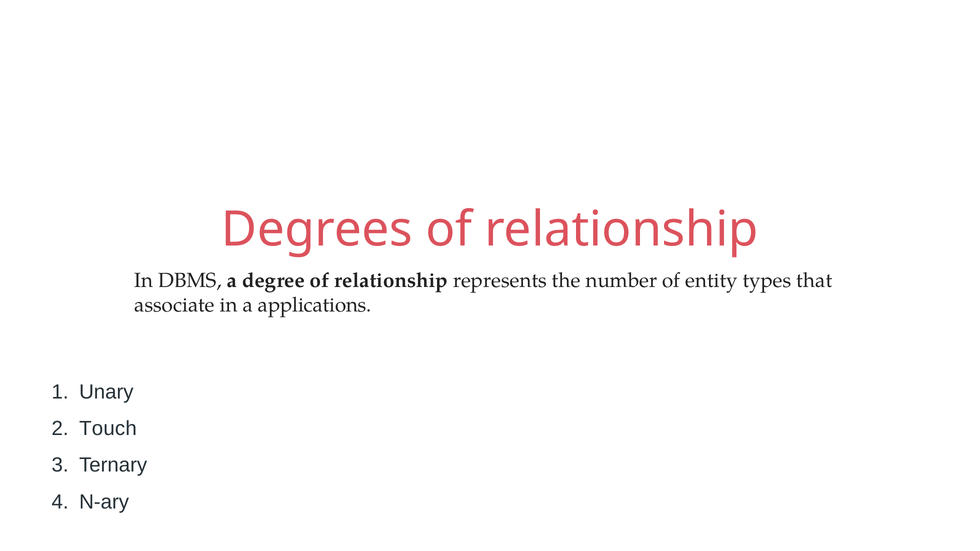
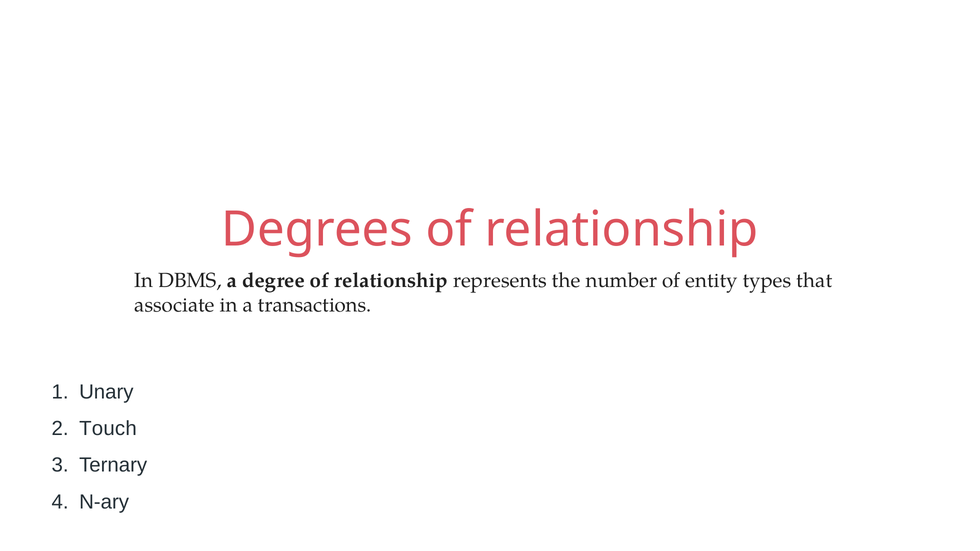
applications: applications -> transactions
